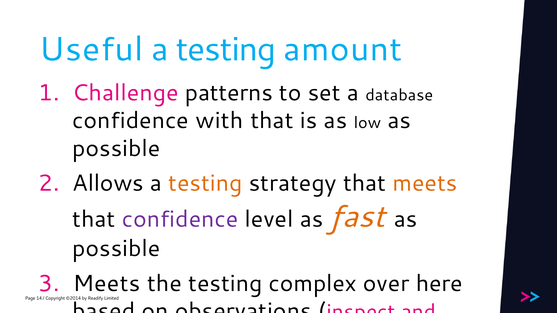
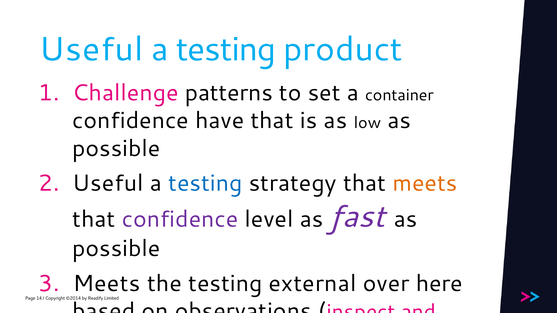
amount: amount -> product
database: database -> container
with: with -> have
Allows at (108, 183): Allows -> Useful
testing at (205, 183) colour: orange -> blue
fast colour: orange -> purple
complex: complex -> external
